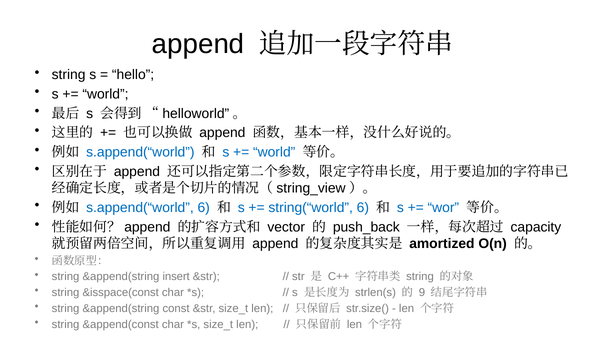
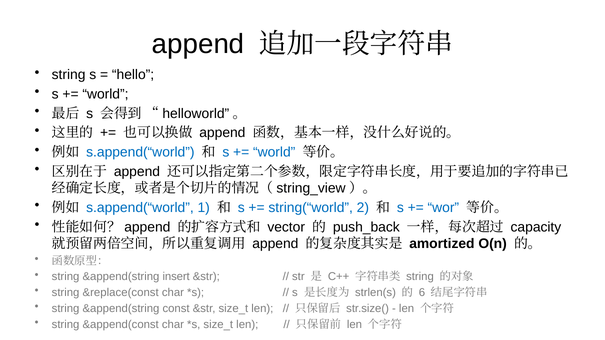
s.append(“world 6: 6 -> 1
string(“world 6: 6 -> 2
&isspace(const: &isspace(const -> &replace(const
9: 9 -> 6
